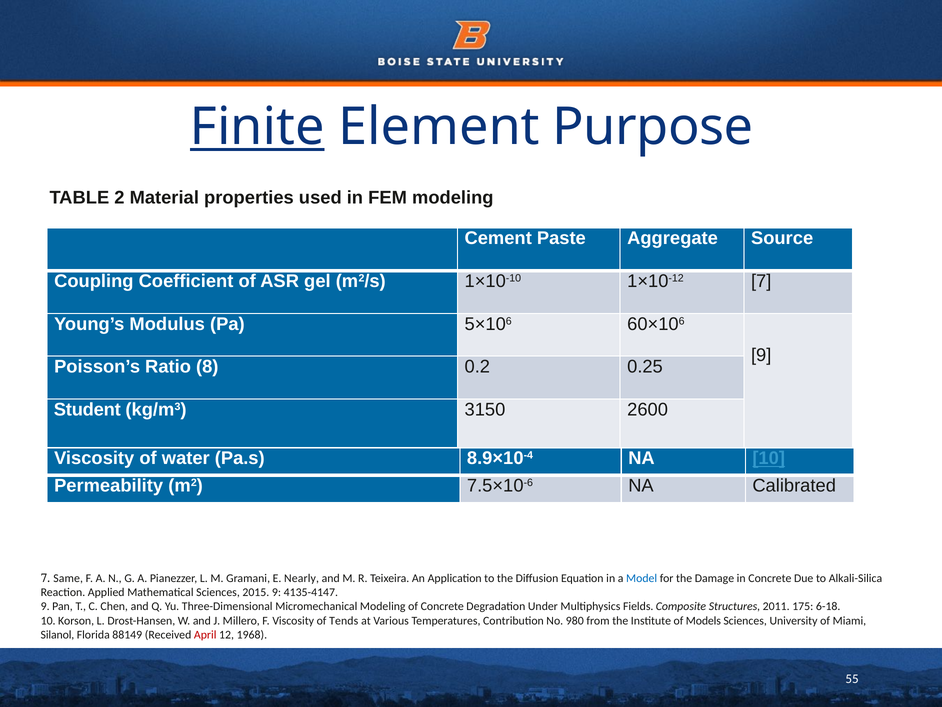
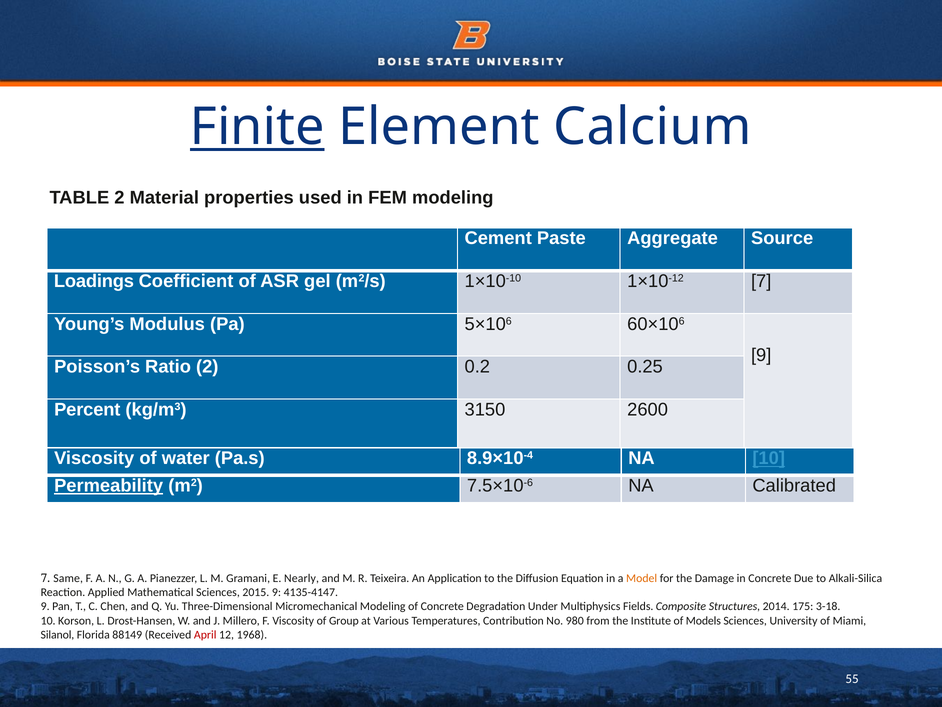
Purpose: Purpose -> Calcium
Coupling: Coupling -> Loadings
Ratio 8: 8 -> 2
Student: Student -> Percent
Permeability underline: none -> present
Model colour: blue -> orange
2011: 2011 -> 2014
6-18: 6-18 -> 3-18
Tends: Tends -> Group
